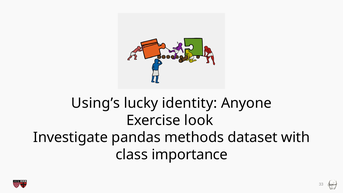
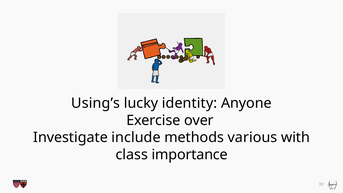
look: look -> over
pandas: pandas -> include
dataset: dataset -> various
